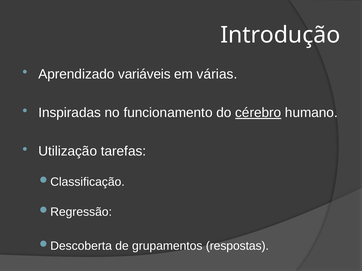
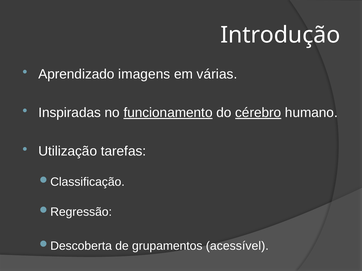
variáveis: variáveis -> imagens
funcionamento underline: none -> present
respostas: respostas -> acessível
